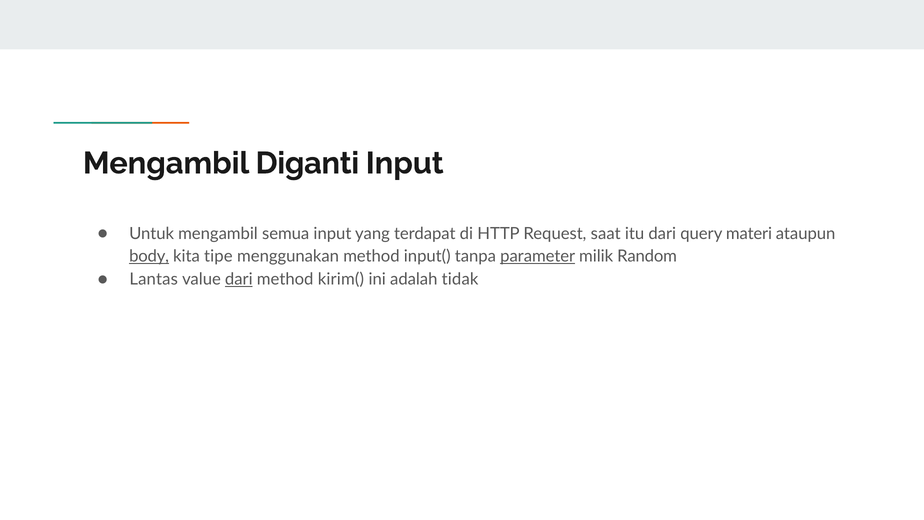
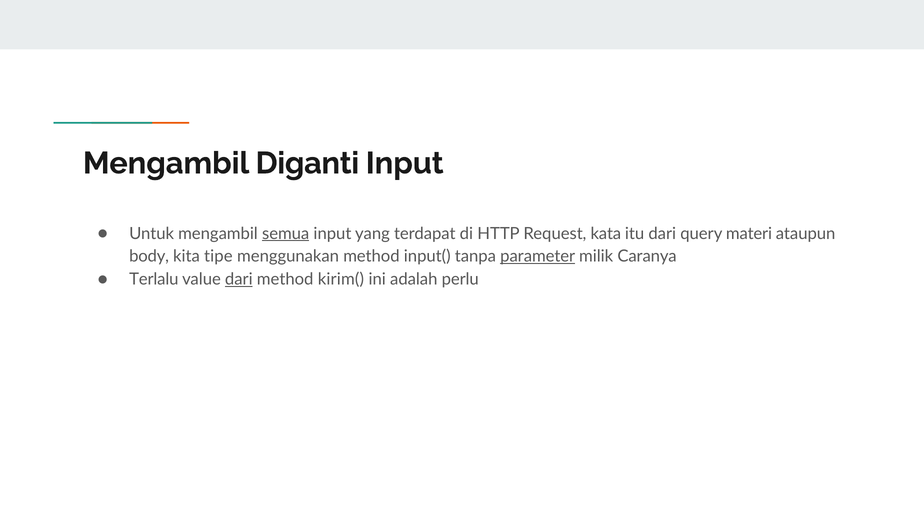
semua underline: none -> present
saat: saat -> kata
body underline: present -> none
Random: Random -> Caranya
Lantas: Lantas -> Terlalu
tidak: tidak -> perlu
